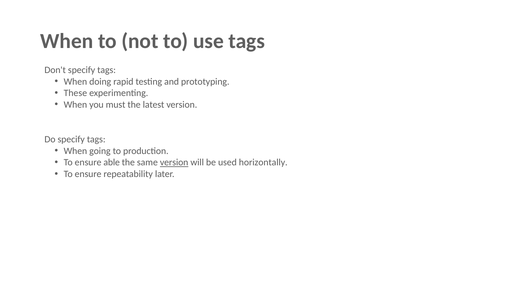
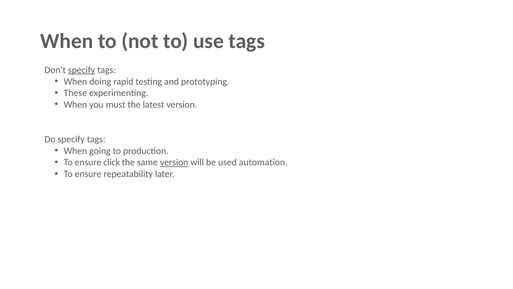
specify at (82, 70) underline: none -> present
able: able -> click
horizontally: horizontally -> automation
